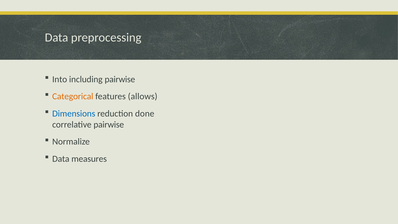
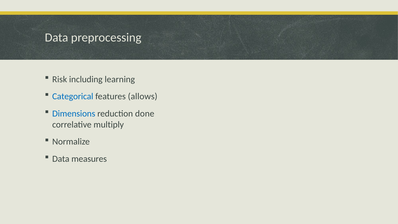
Into: Into -> Risk
including pairwise: pairwise -> learning
Categorical colour: orange -> blue
correlative pairwise: pairwise -> multiply
